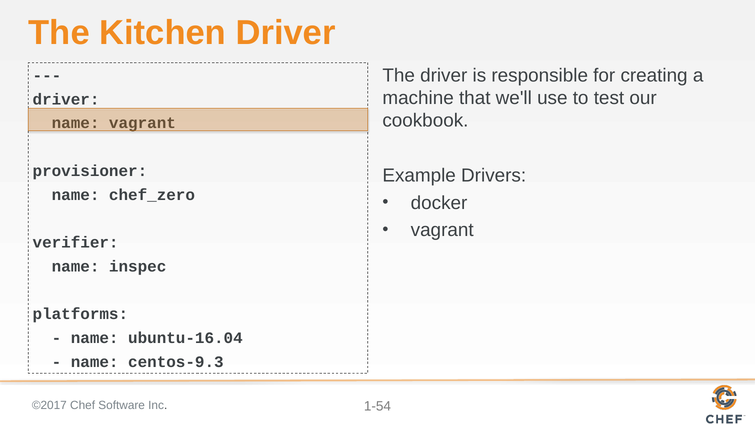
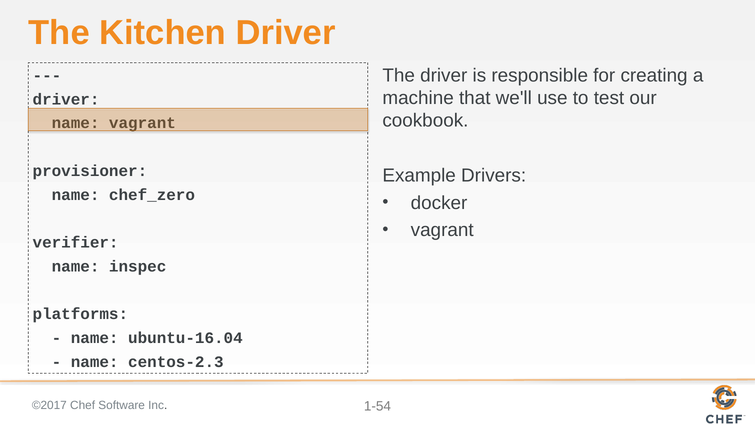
centos-9.3: centos-9.3 -> centos-2.3
